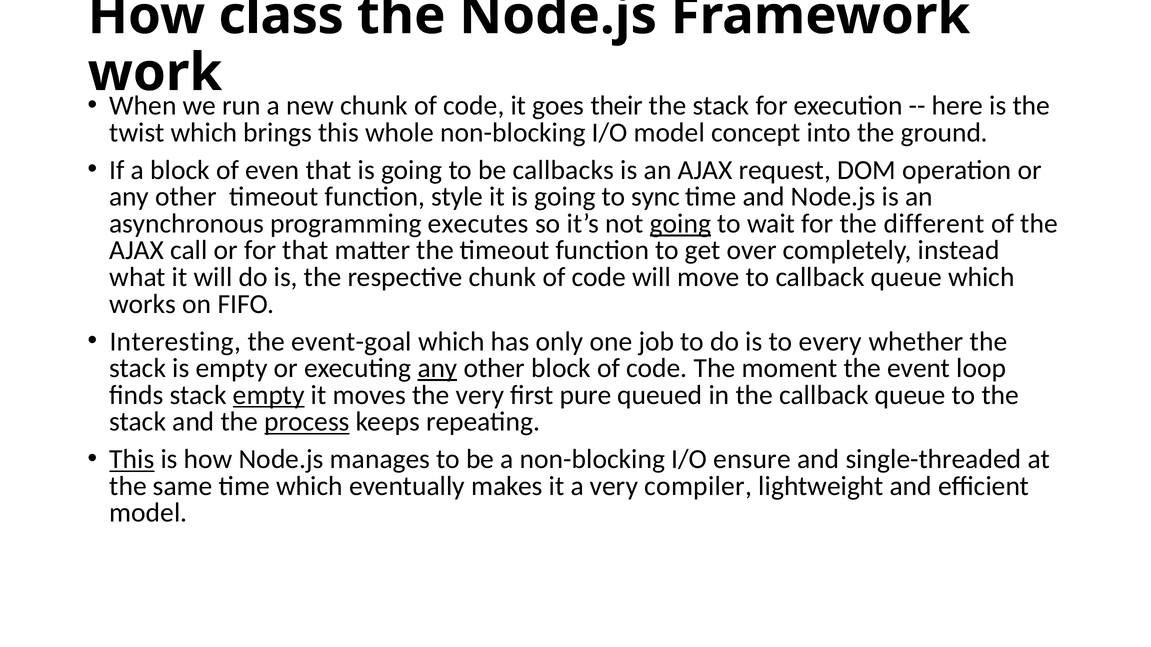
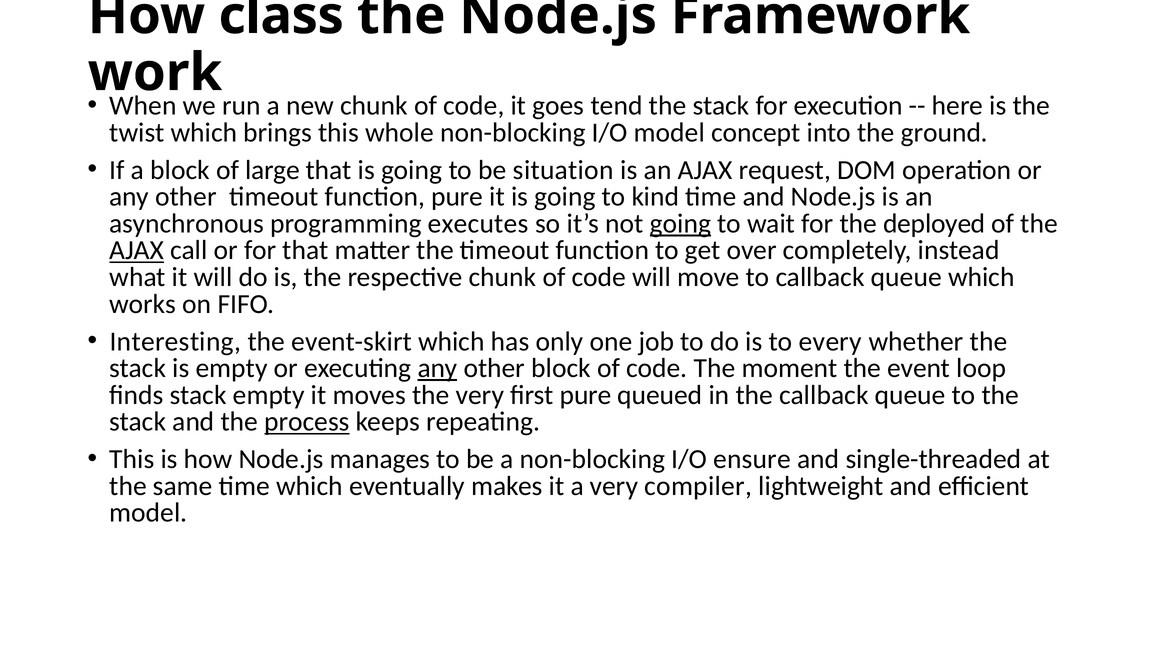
their: their -> tend
even: even -> large
callbacks: callbacks -> situation
function style: style -> pure
sync: sync -> kind
different: different -> deployed
AJAX at (137, 251) underline: none -> present
event-goal: event-goal -> event-skirt
empty at (269, 395) underline: present -> none
This at (132, 460) underline: present -> none
